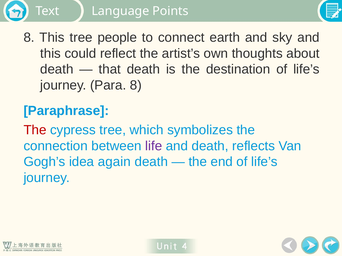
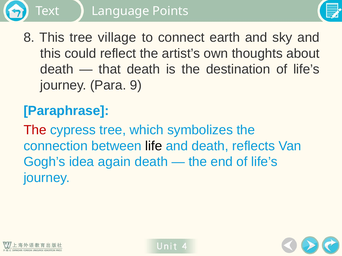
people: people -> village
Para 8: 8 -> 9
life colour: purple -> black
